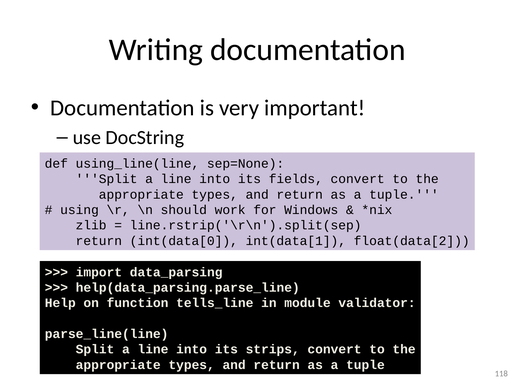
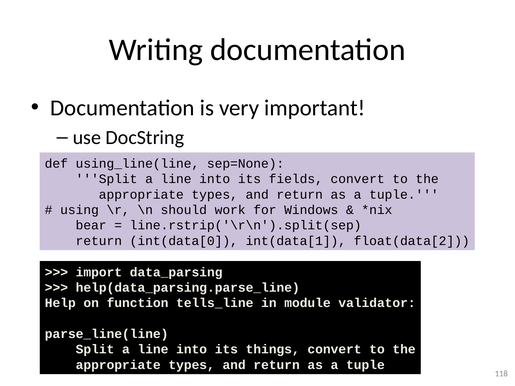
zlib: zlib -> bear
strips: strips -> things
